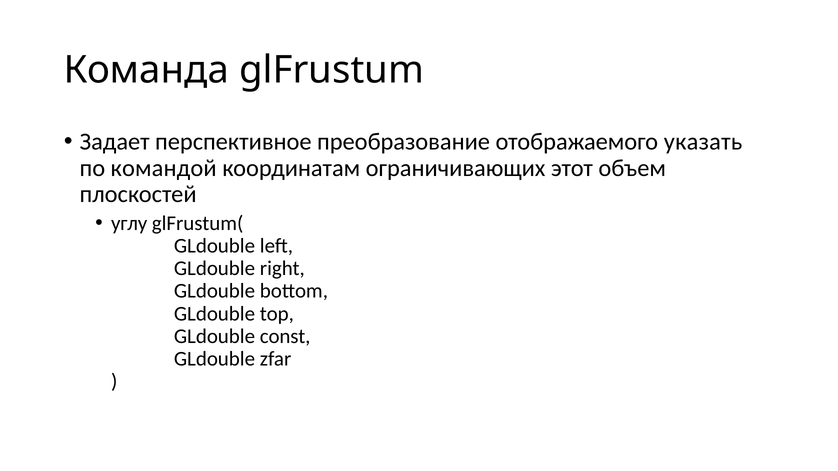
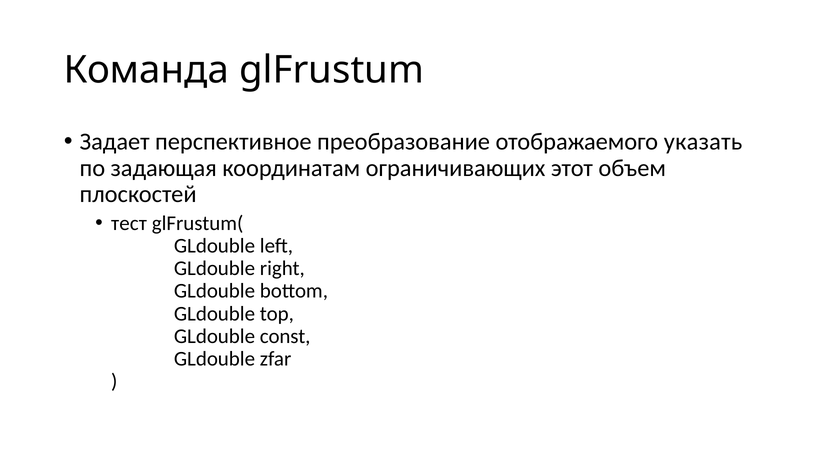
командой: командой -> задающая
углу: углу -> тест
